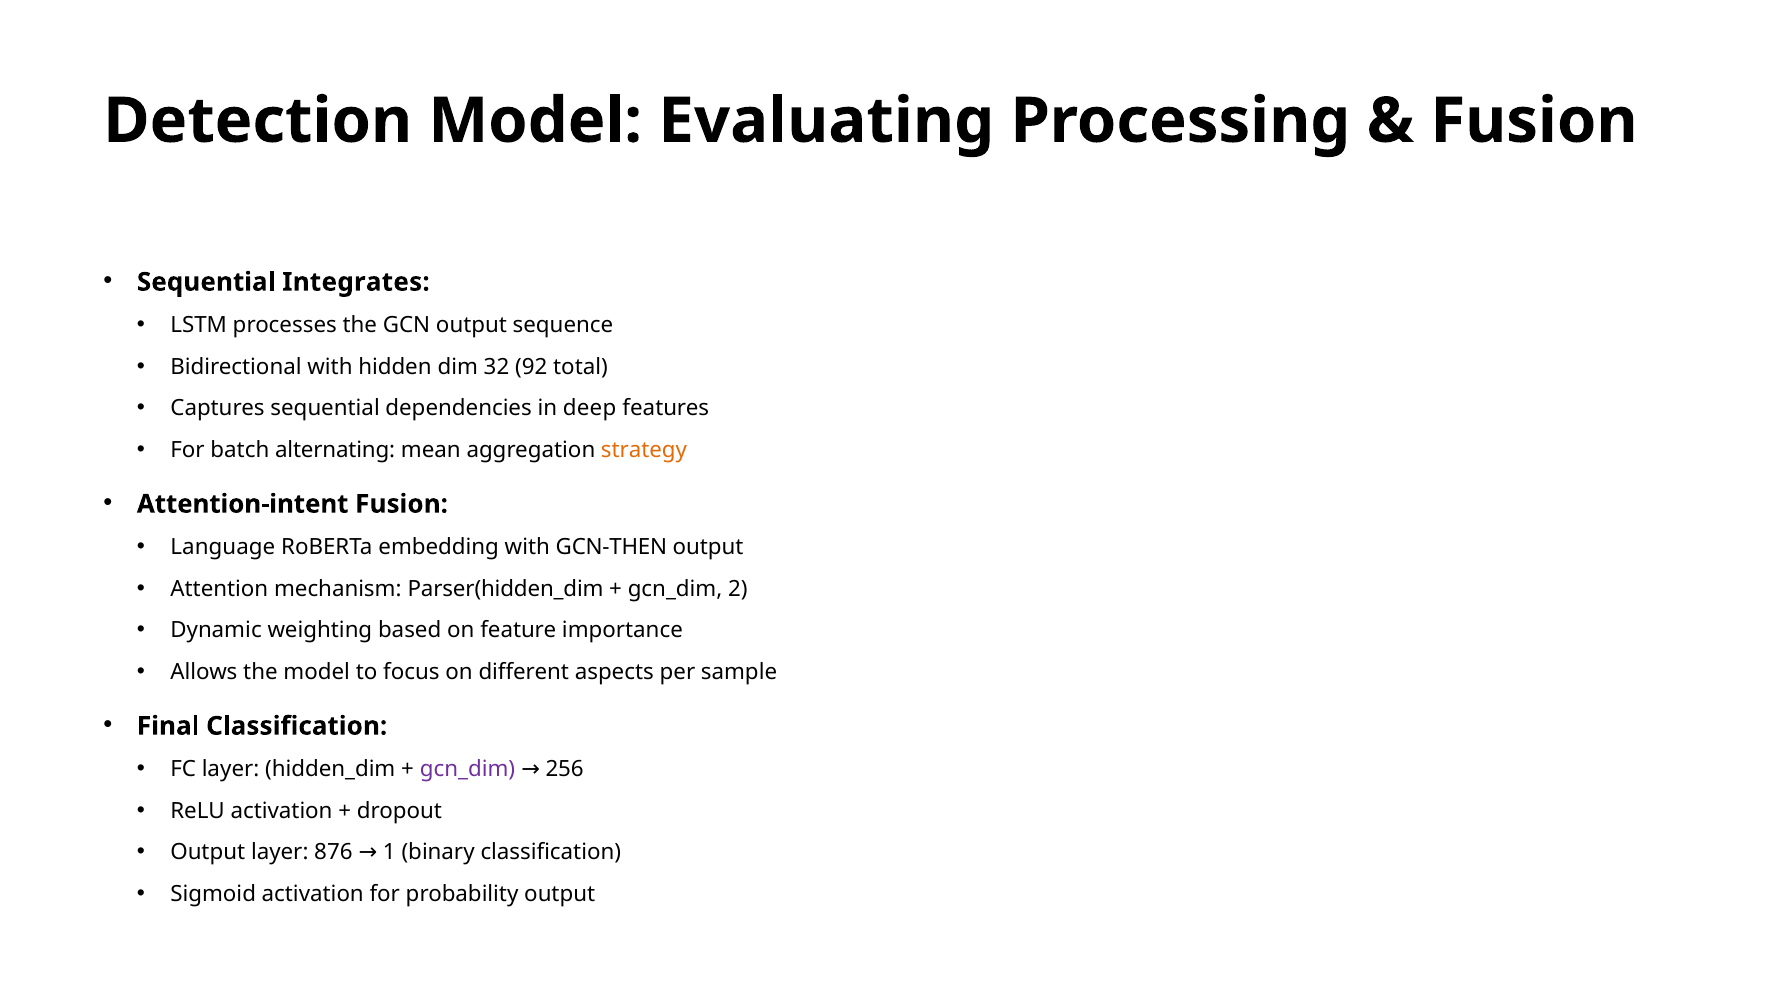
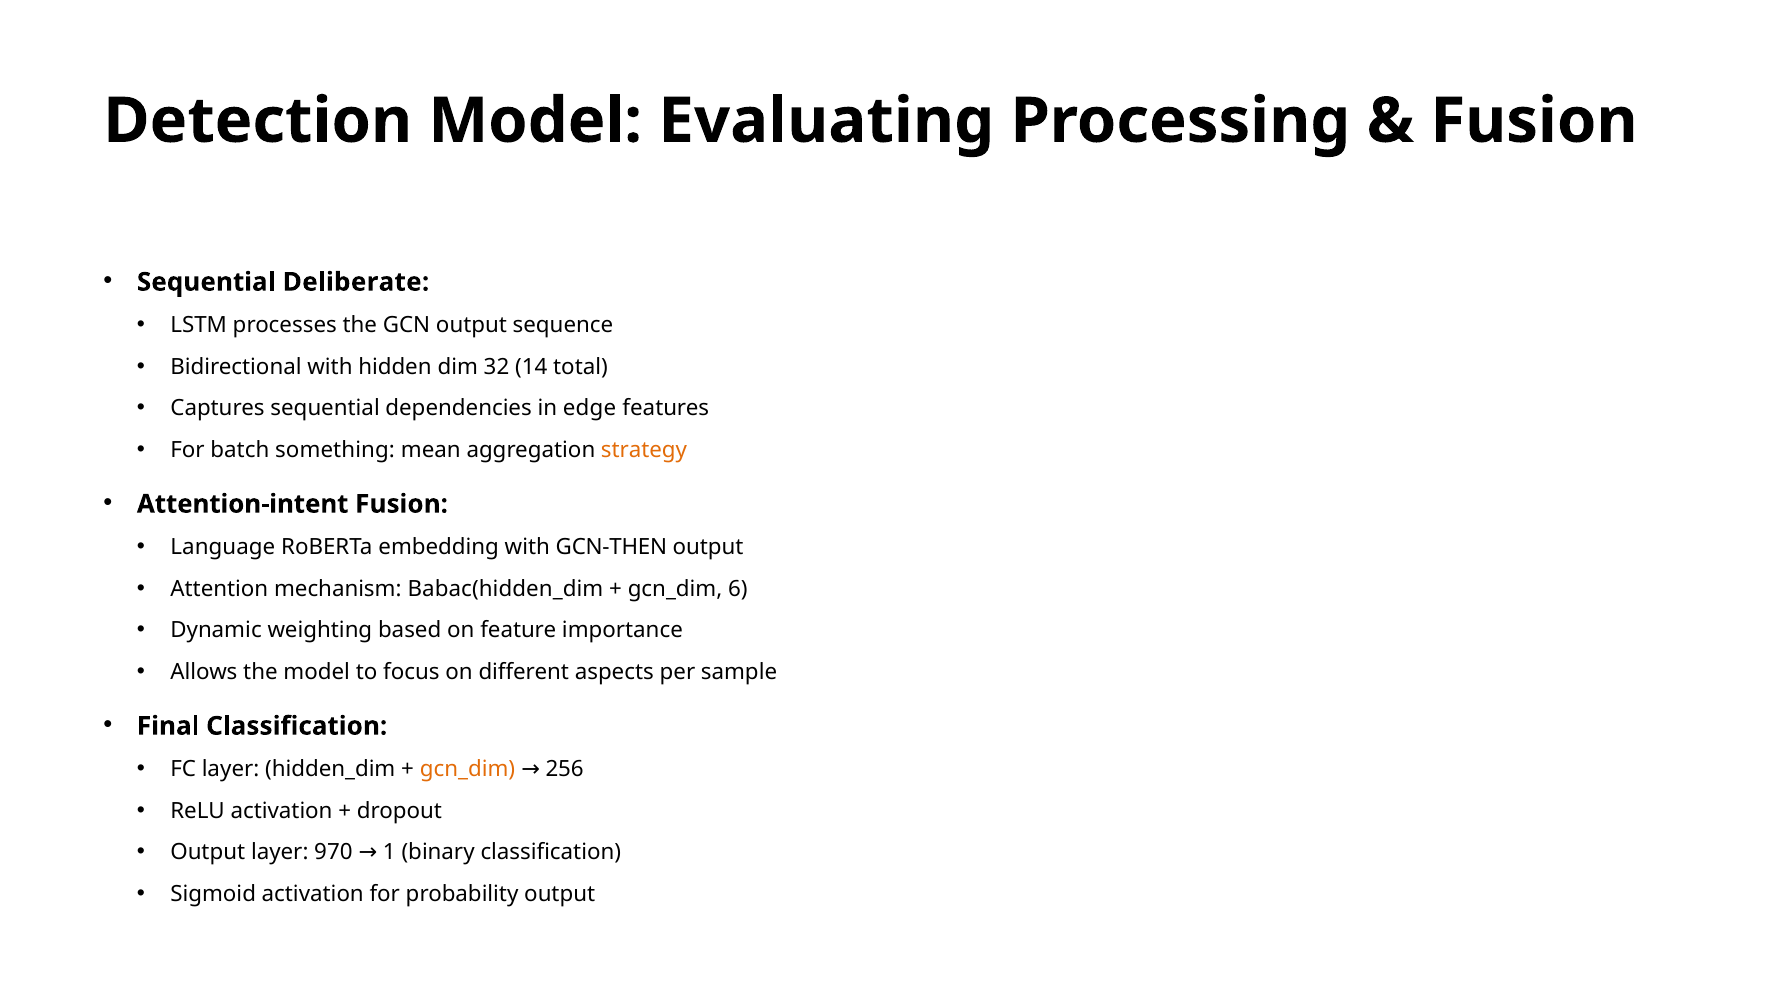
Integrates: Integrates -> Deliberate
92: 92 -> 14
deep: deep -> edge
alternating: alternating -> something
Parser(hidden_dim: Parser(hidden_dim -> Babac(hidden_dim
2: 2 -> 6
gcn_dim at (467, 770) colour: purple -> orange
876: 876 -> 970
